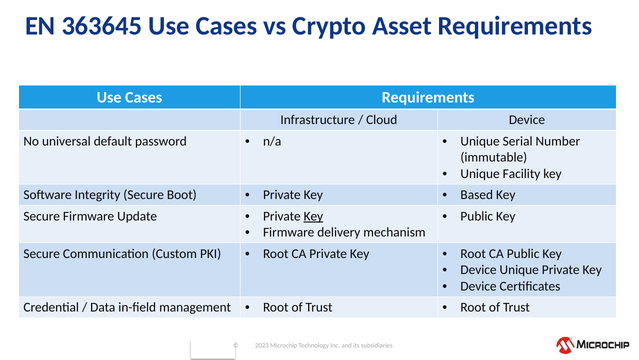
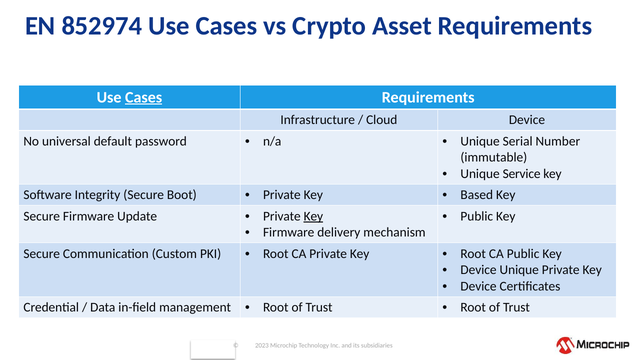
363645: 363645 -> 852974
Cases at (144, 97) underline: none -> present
Facility: Facility -> Service
